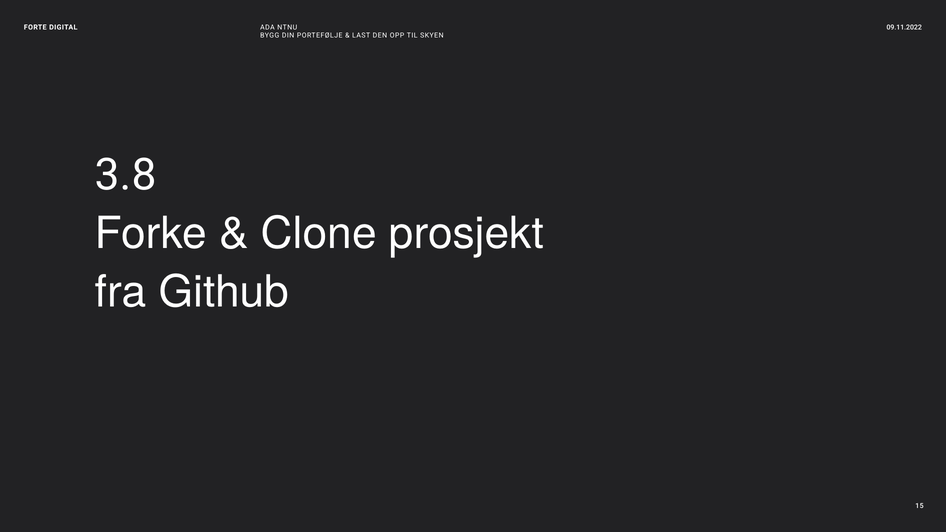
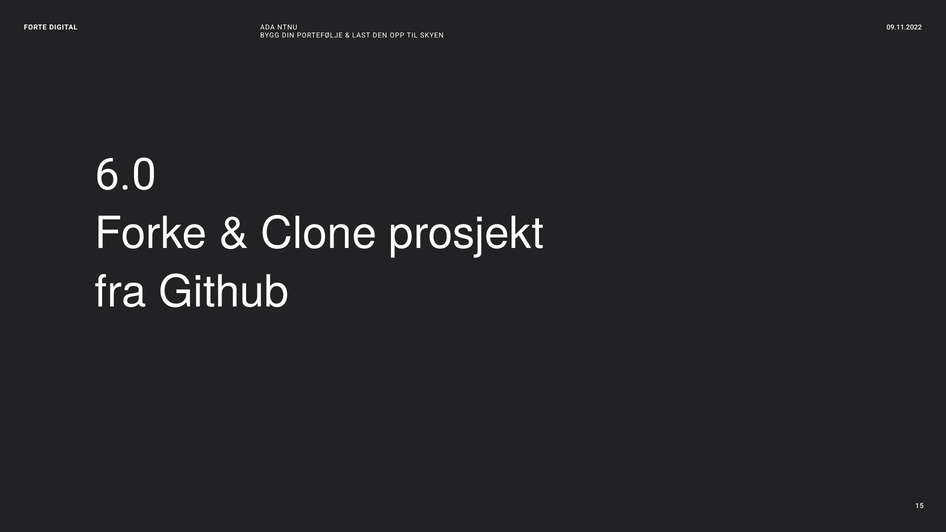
3.8: 3.8 -> 6.0
